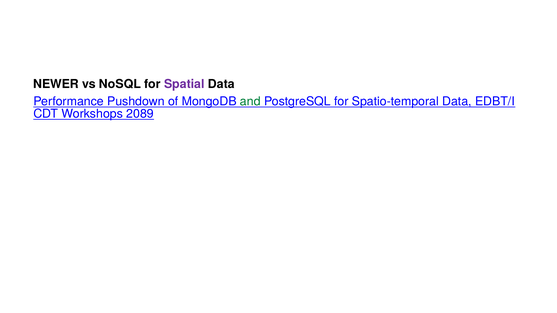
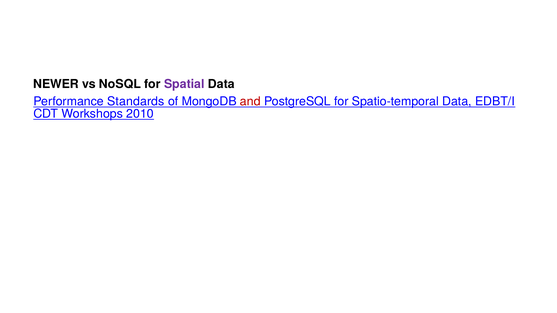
Pushdown: Pushdown -> Standards
and colour: green -> red
2089: 2089 -> 2010
